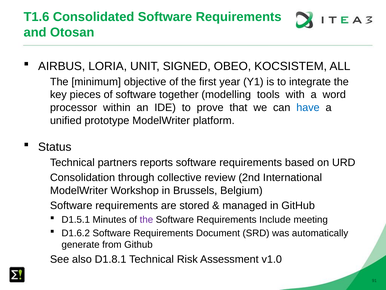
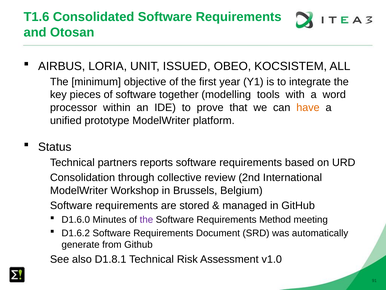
SIGNED: SIGNED -> ISSUED
have colour: blue -> orange
D1.5.1: D1.5.1 -> D1.6.0
Include: Include -> Method
